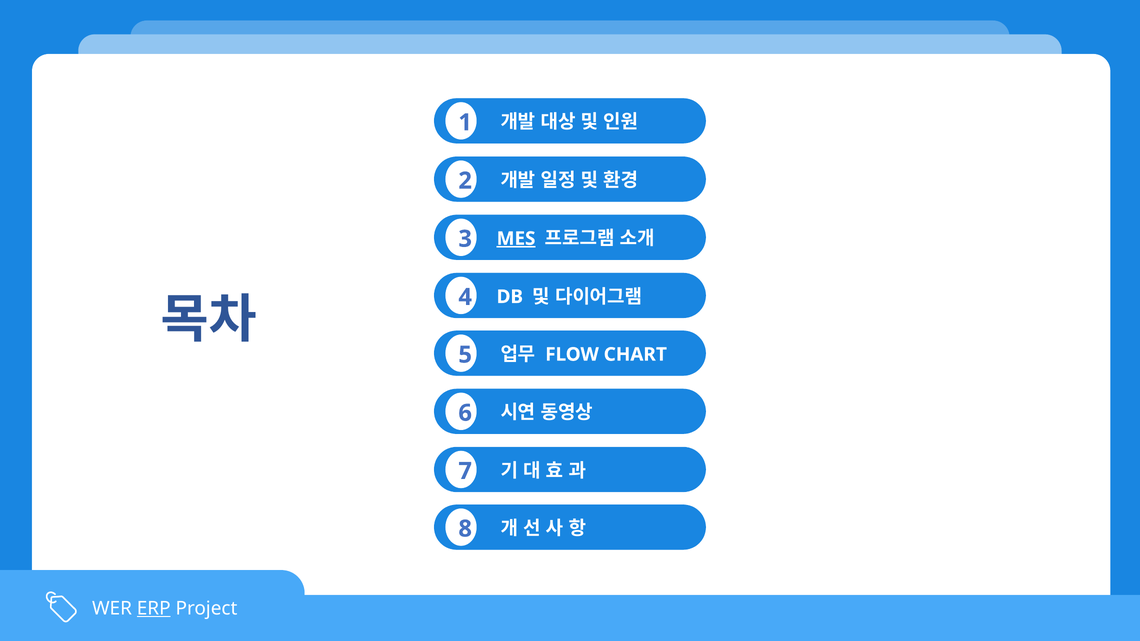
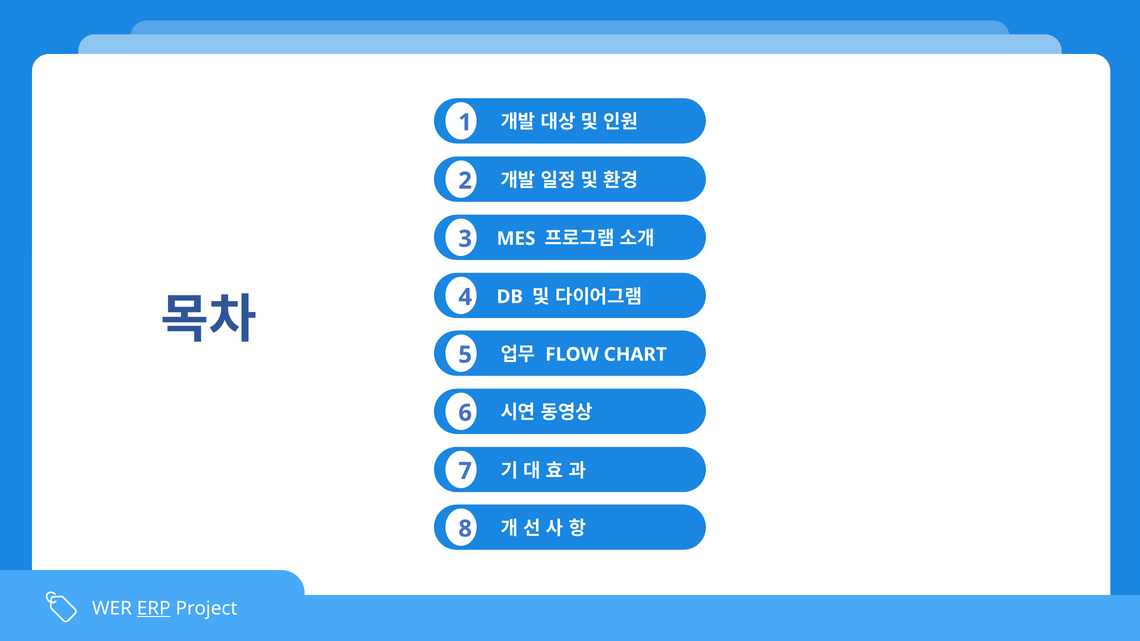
MES underline: present -> none
